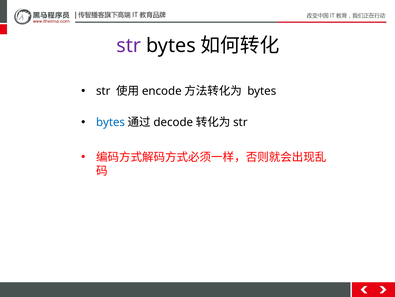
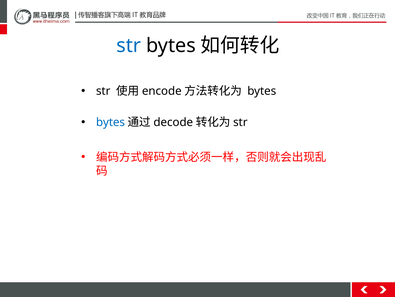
str at (129, 45) colour: purple -> blue
